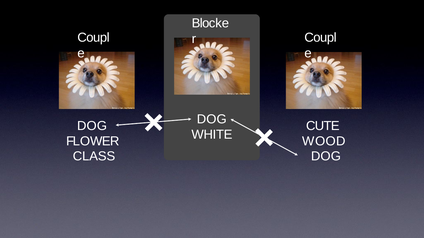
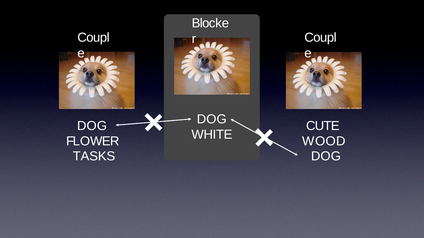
CLASS: CLASS -> TASKS
